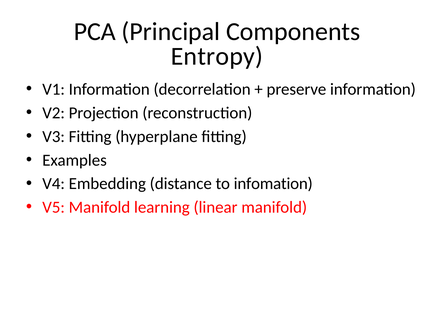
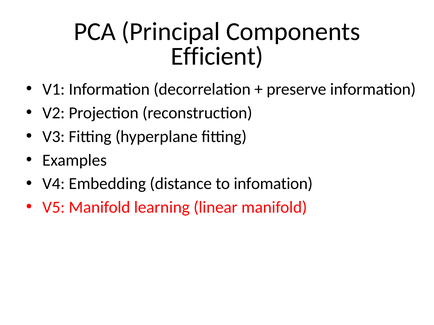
Entropy: Entropy -> Efficient
